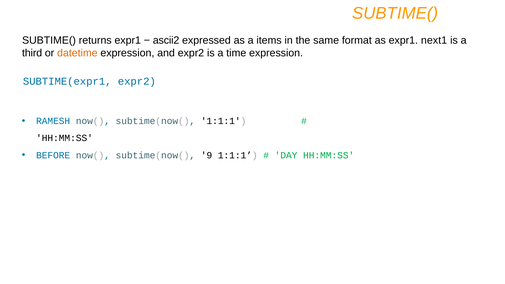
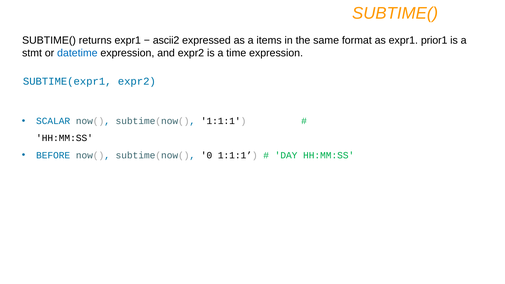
next1: next1 -> prior1
third: third -> stmt
datetime colour: orange -> blue
RAMESH: RAMESH -> SCALAR
9: 9 -> 0
